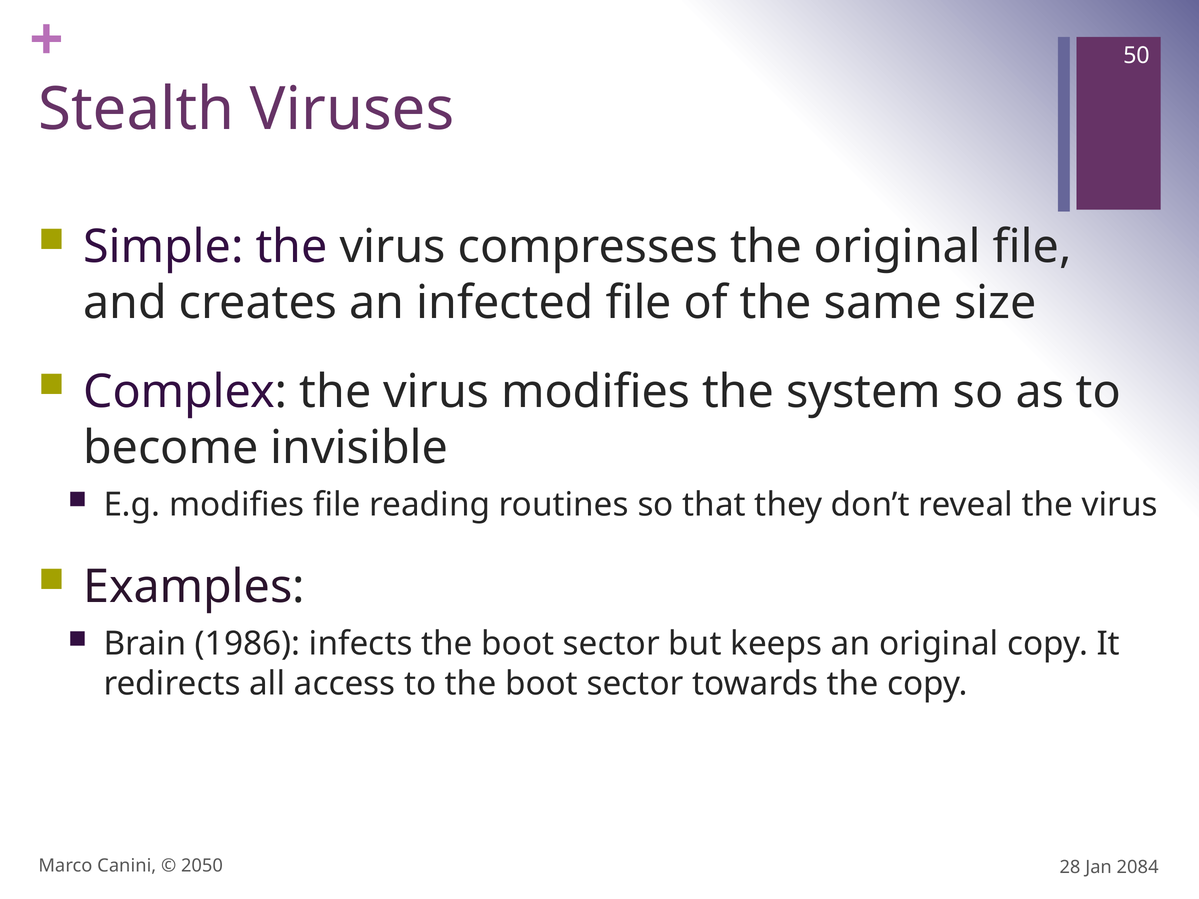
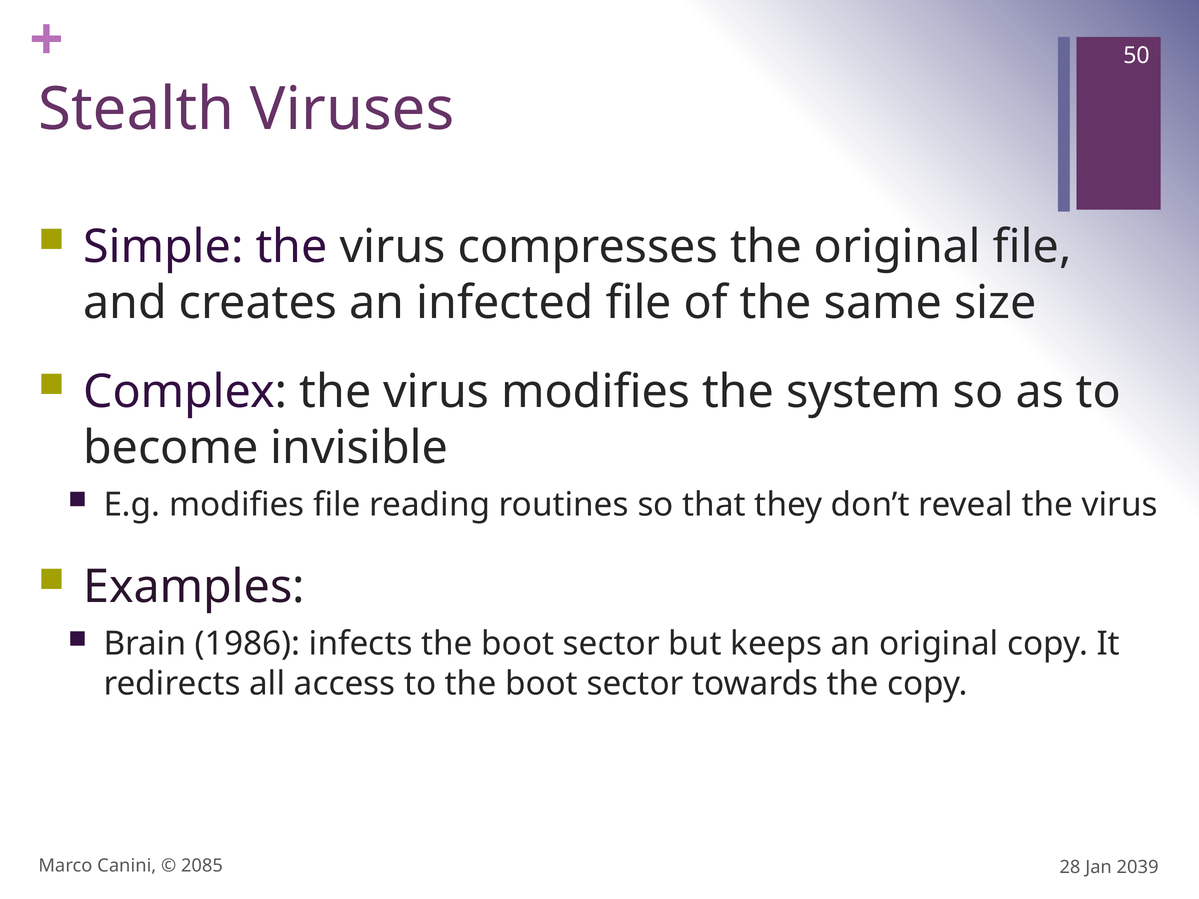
2050: 2050 -> 2085
2084: 2084 -> 2039
